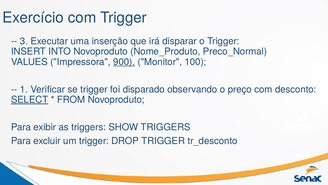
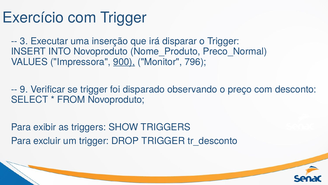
100: 100 -> 796
1: 1 -> 9
SELECT underline: present -> none
